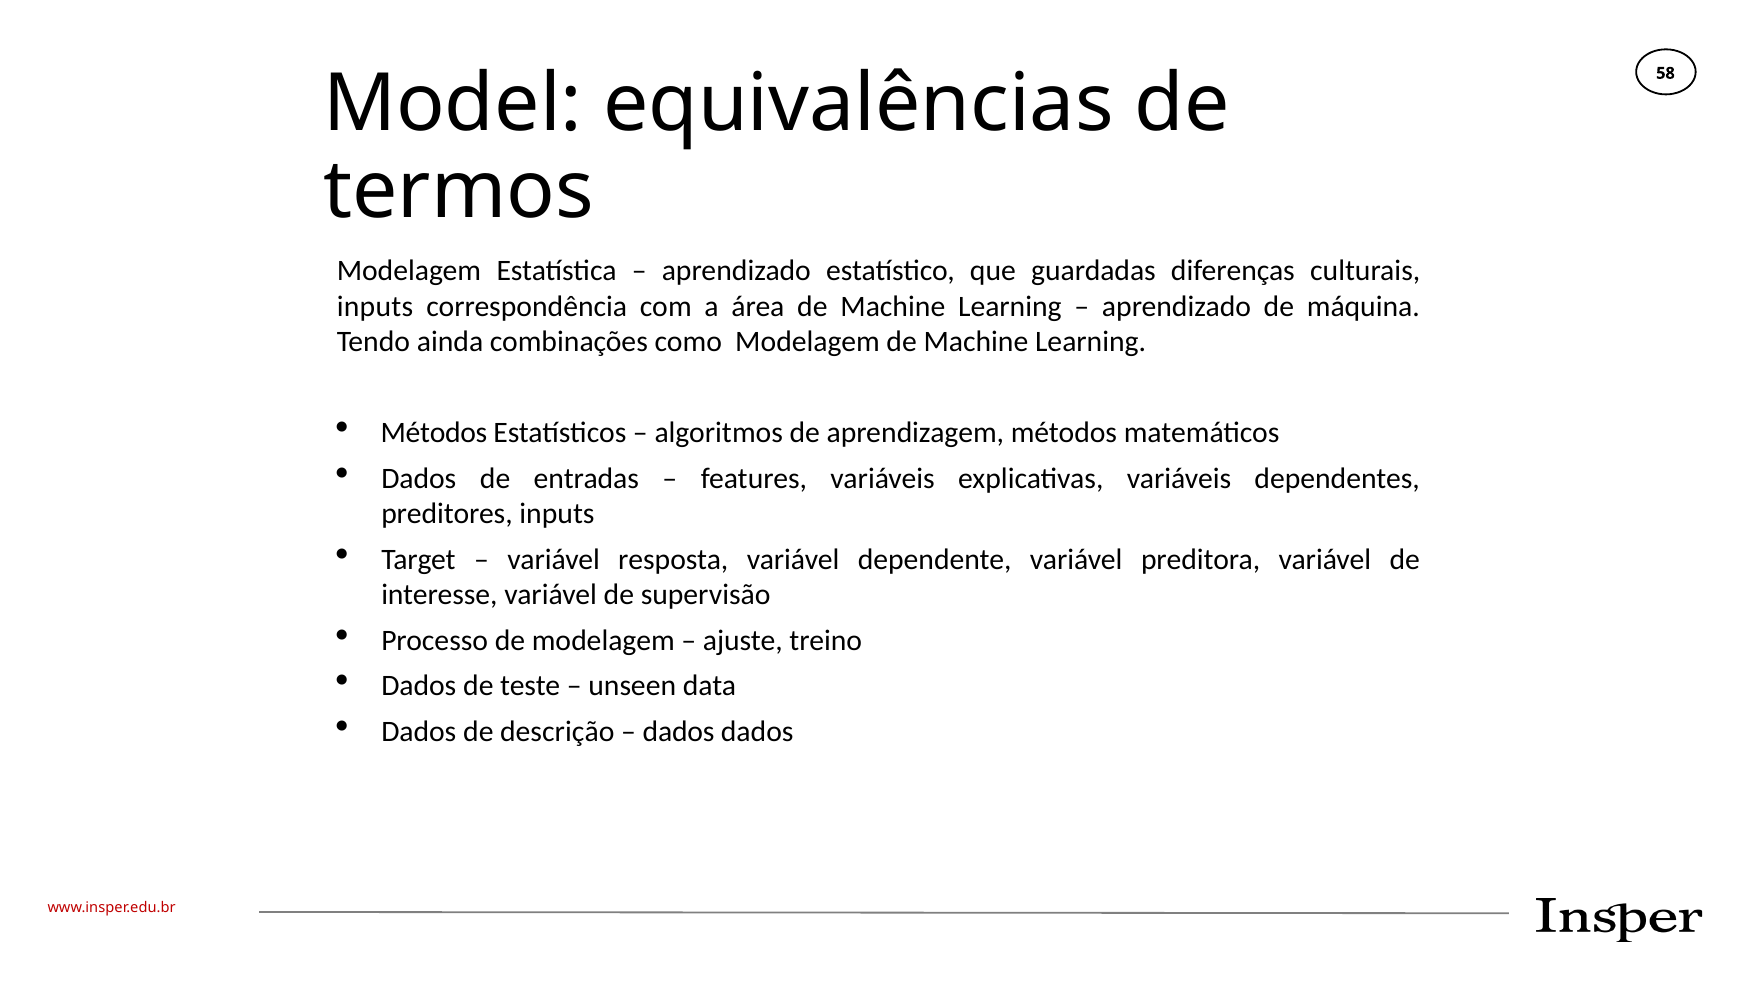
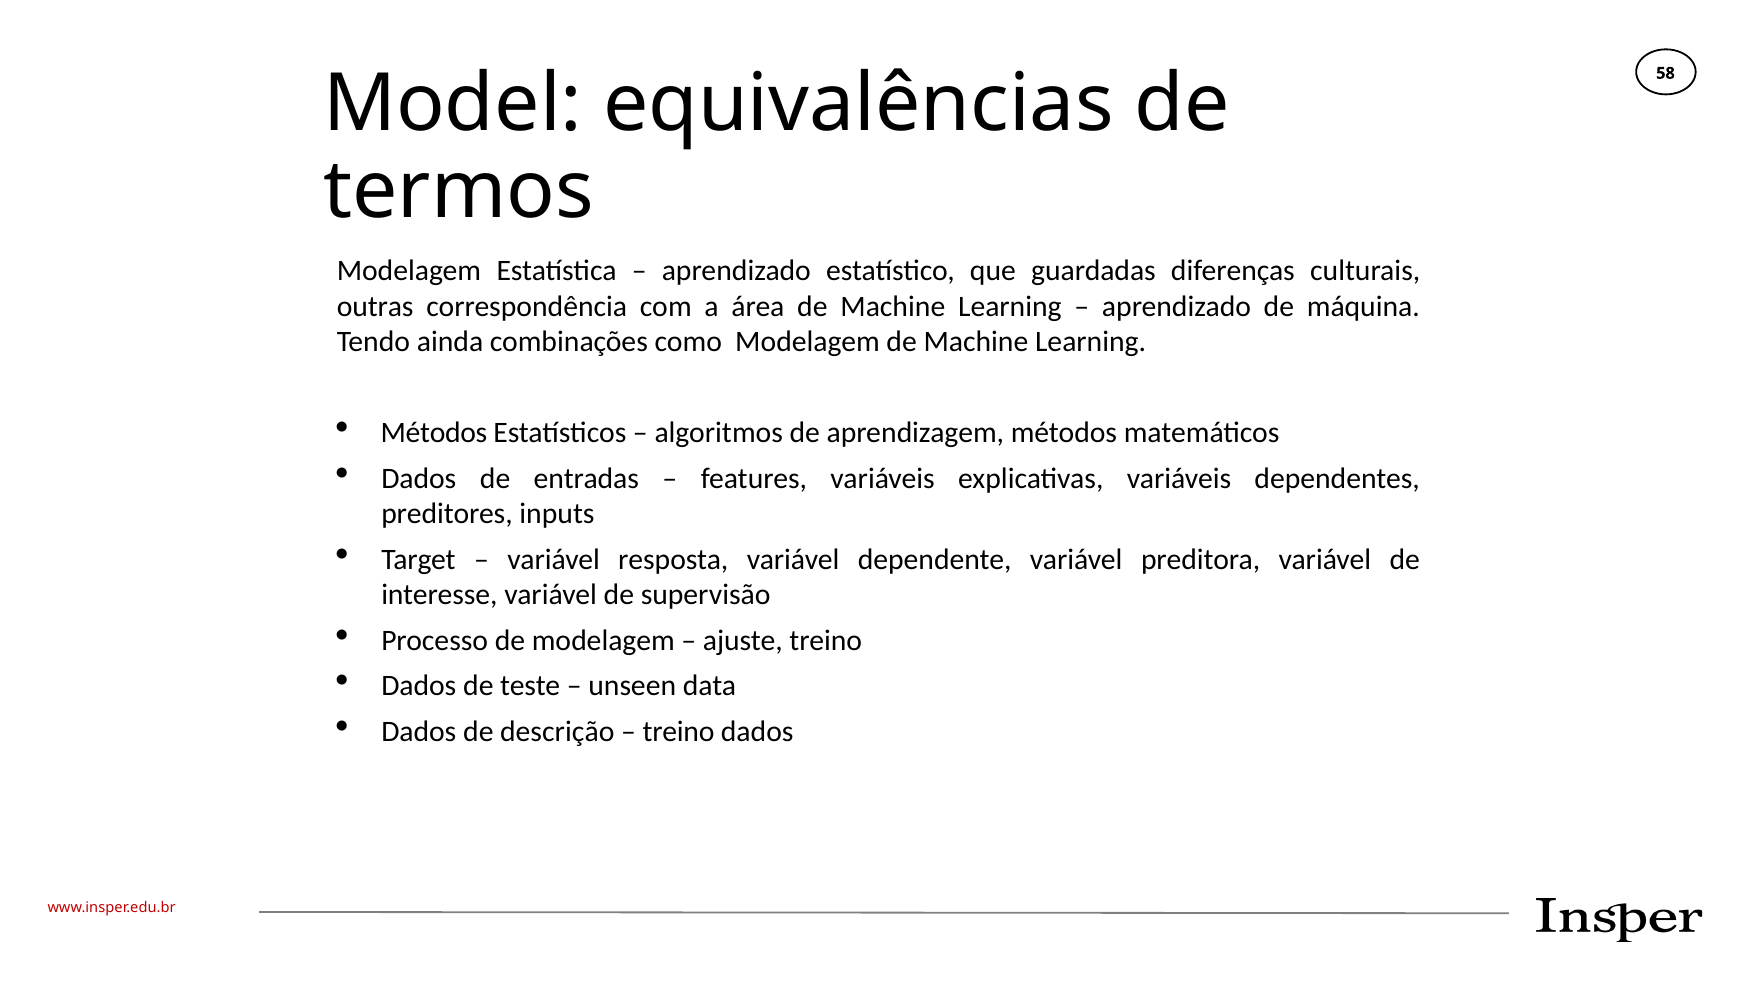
inputs at (375, 306): inputs -> outras
dados at (679, 732): dados -> treino
